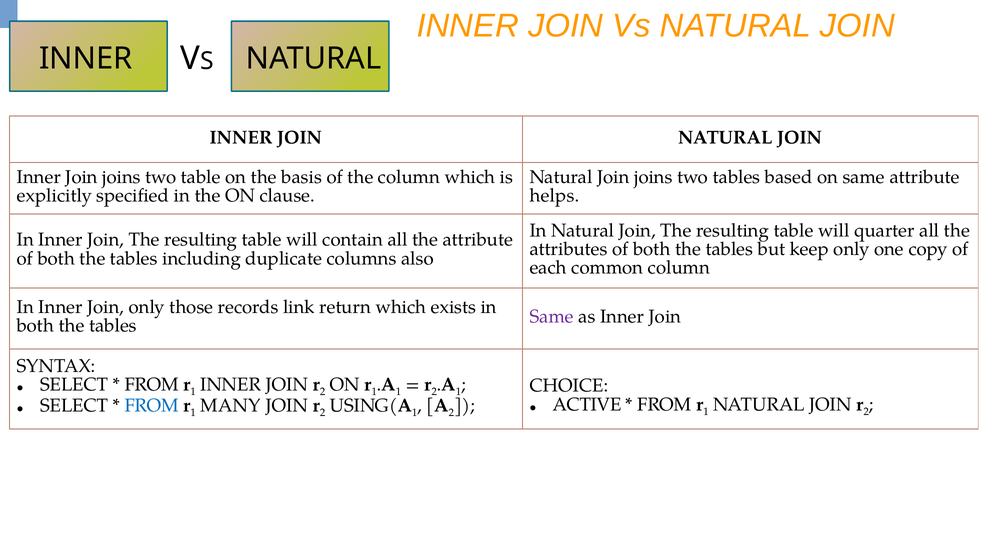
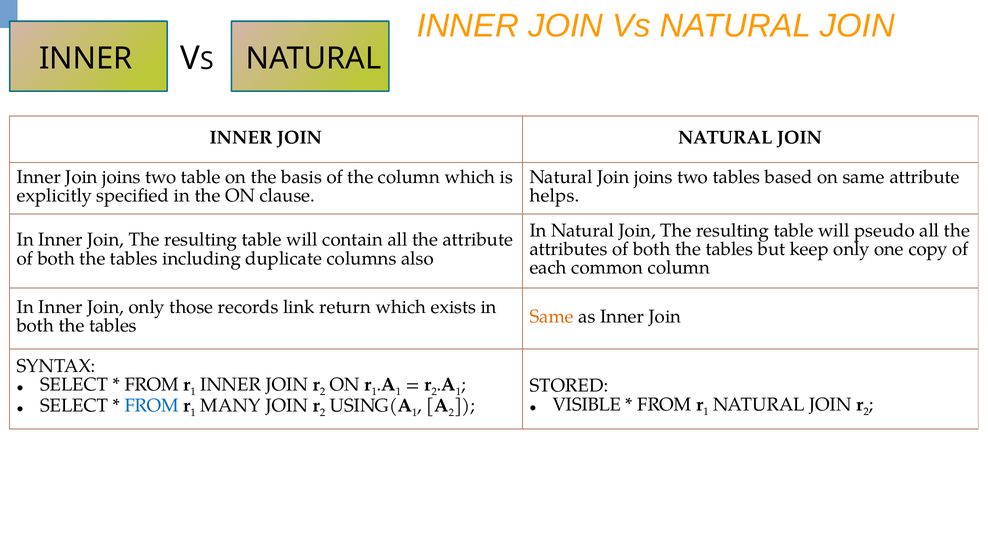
quarter: quarter -> pseudo
Same at (552, 316) colour: purple -> orange
CHOICE: CHOICE -> STORED
ACTIVE: ACTIVE -> VISIBLE
